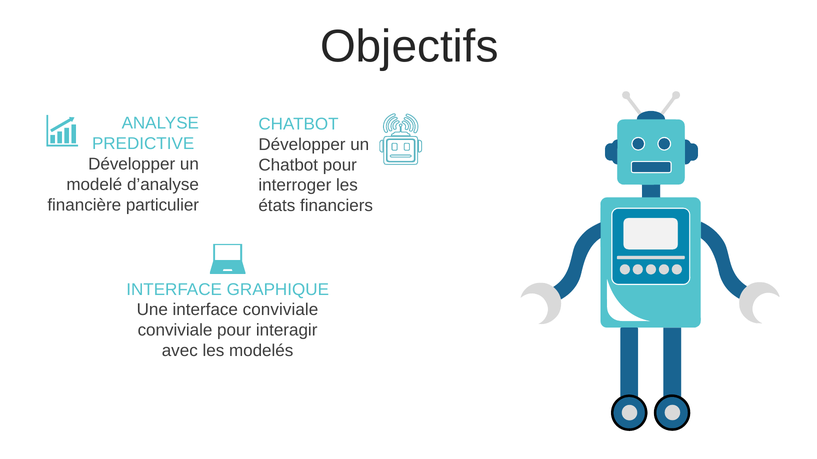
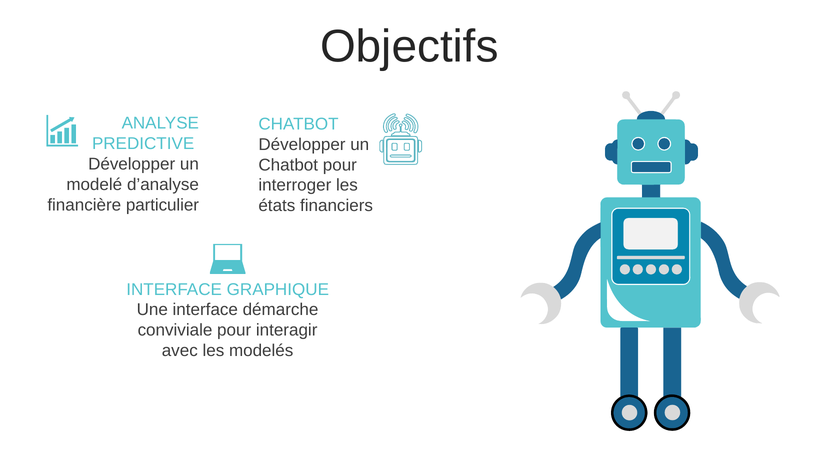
interface conviviale: conviviale -> démarche
